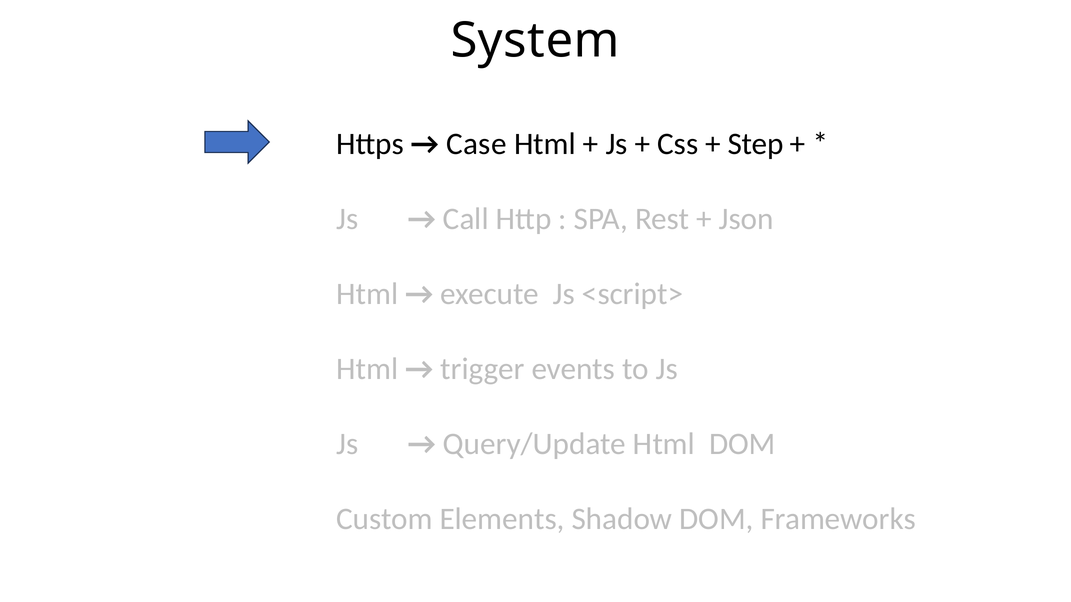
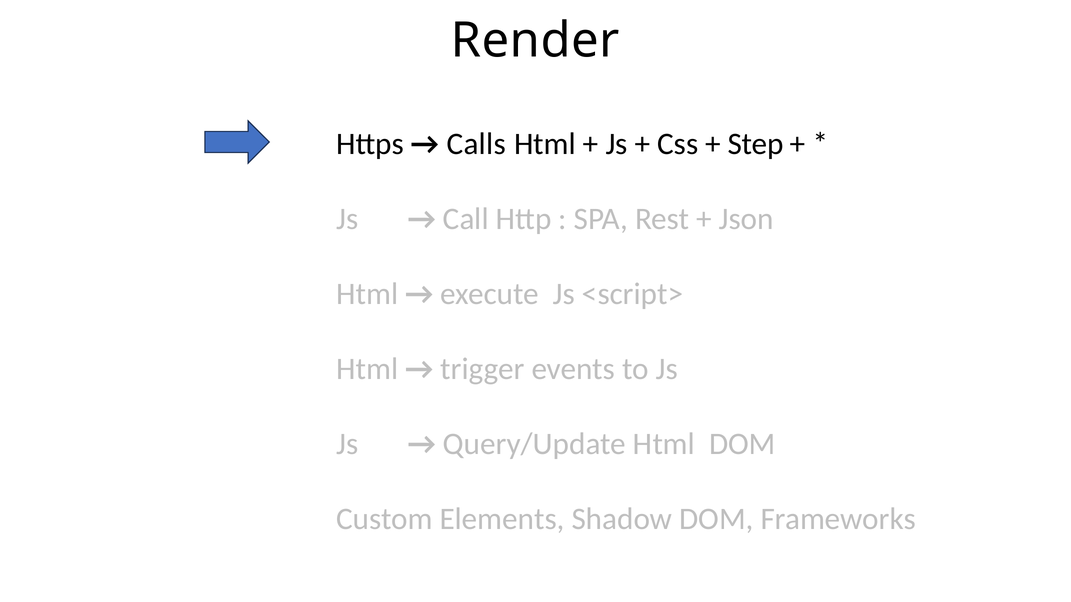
System: System -> Render
Case: Case -> Calls
